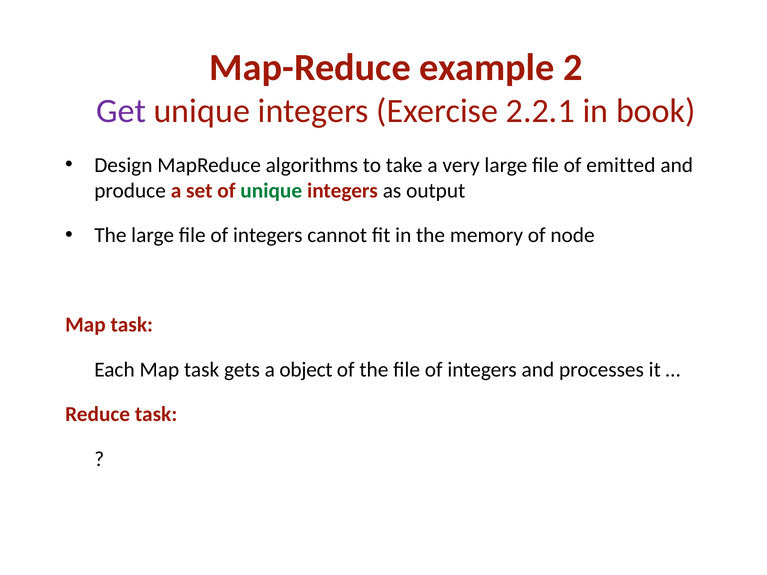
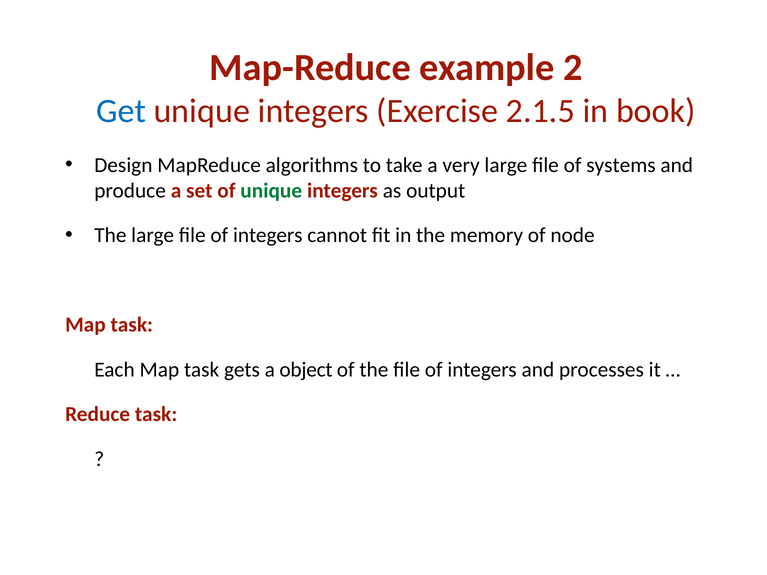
Get colour: purple -> blue
2.2.1: 2.2.1 -> 2.1.5
emitted: emitted -> systems
